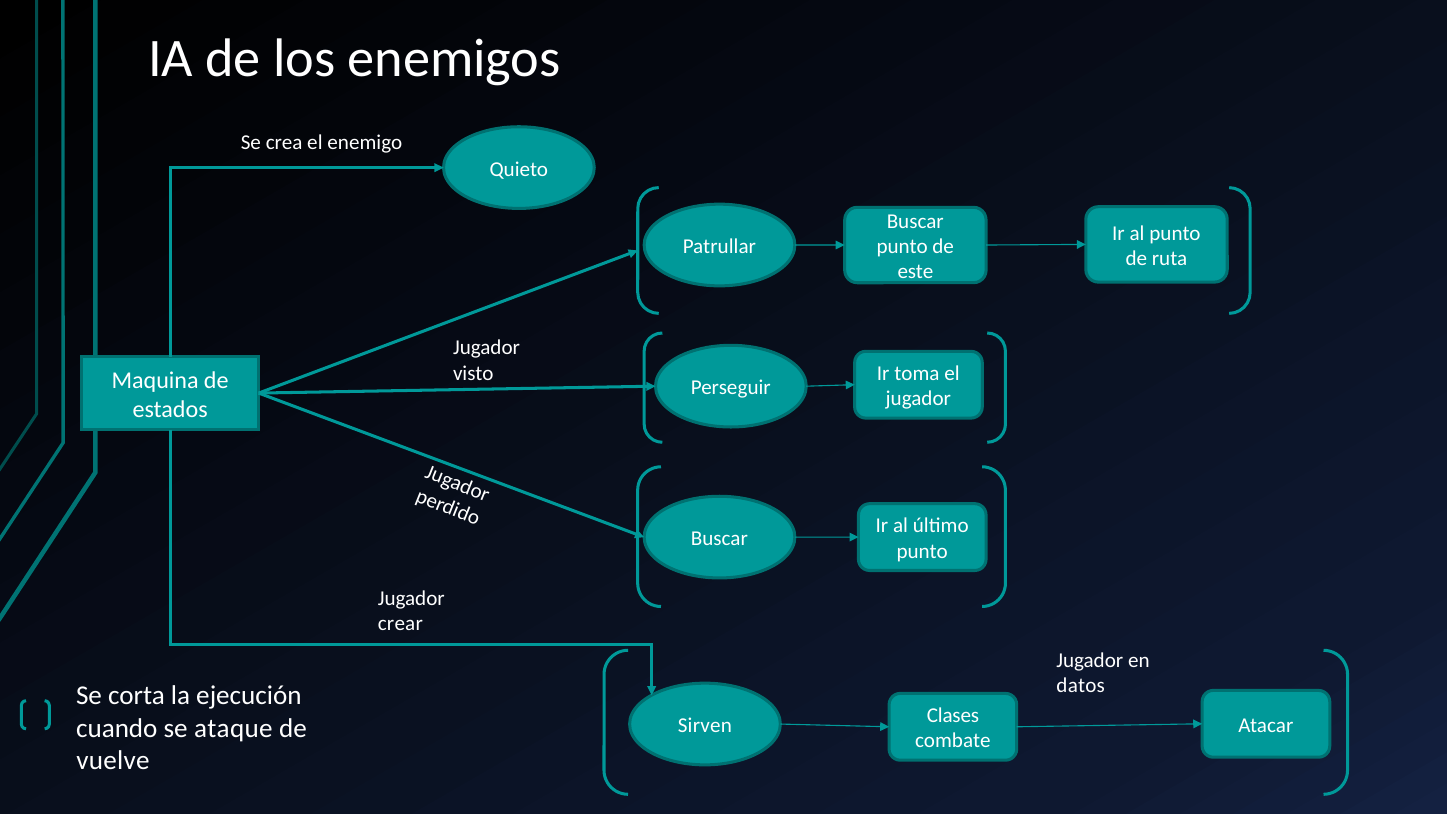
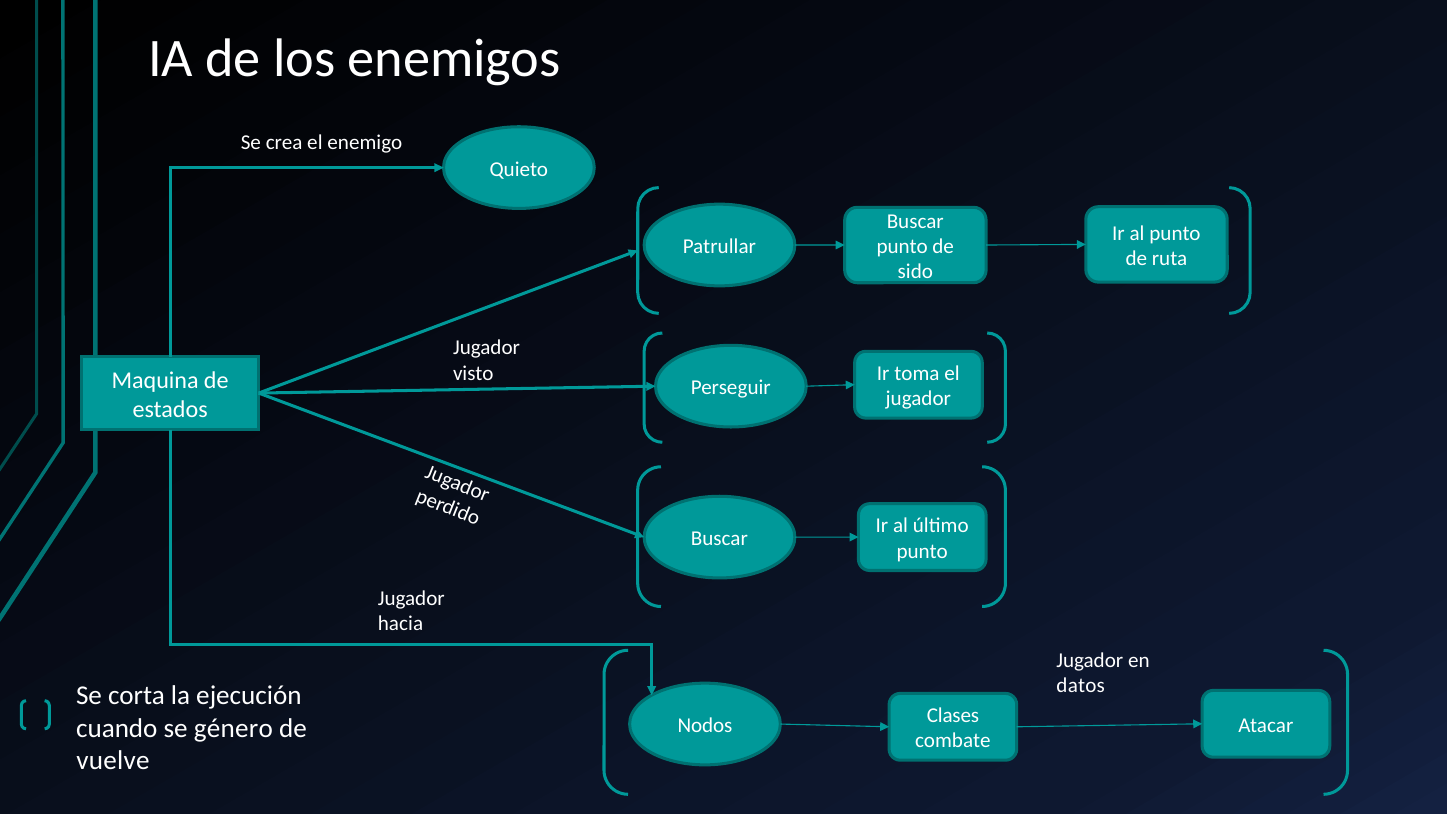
este: este -> sido
crear: crear -> hacia
Sirven: Sirven -> Nodos
ataque: ataque -> género
